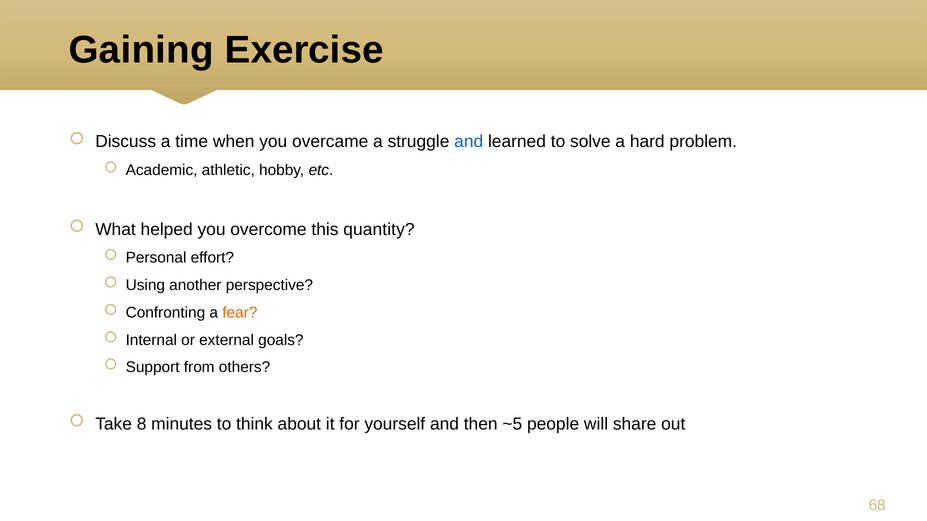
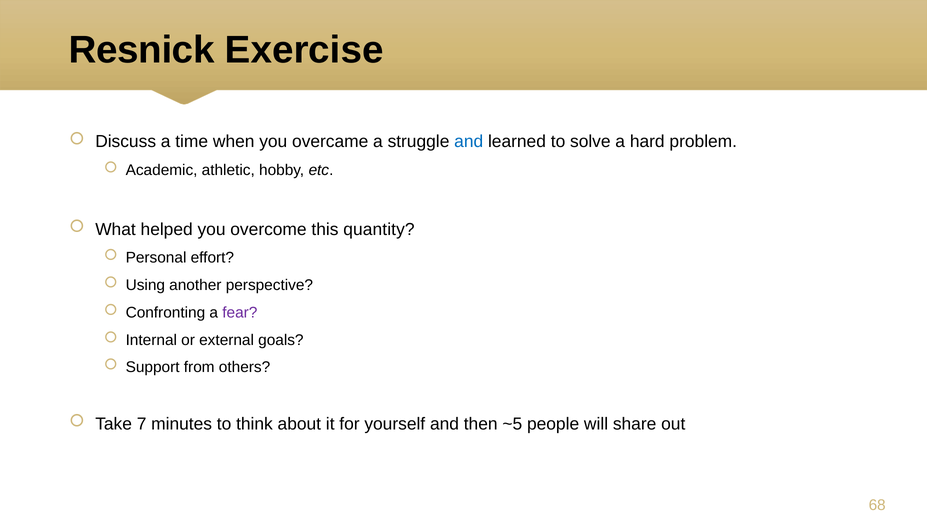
Gaining: Gaining -> Resnick
fear colour: orange -> purple
8: 8 -> 7
